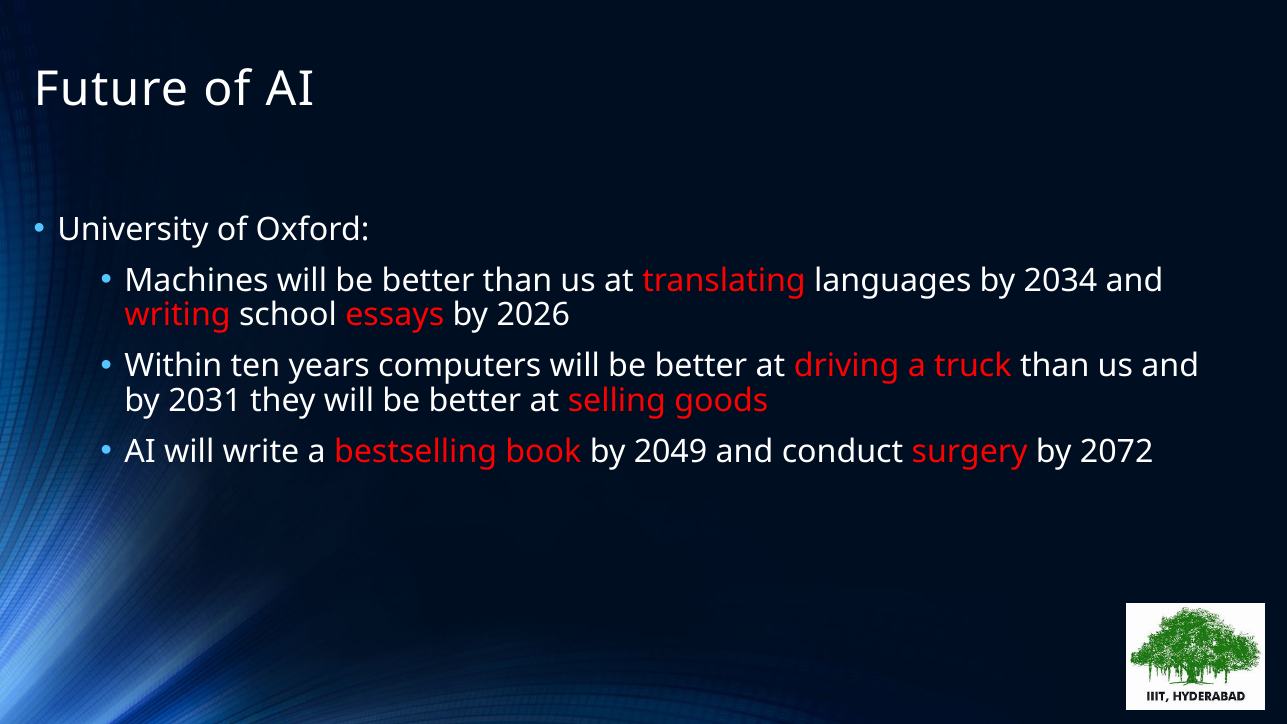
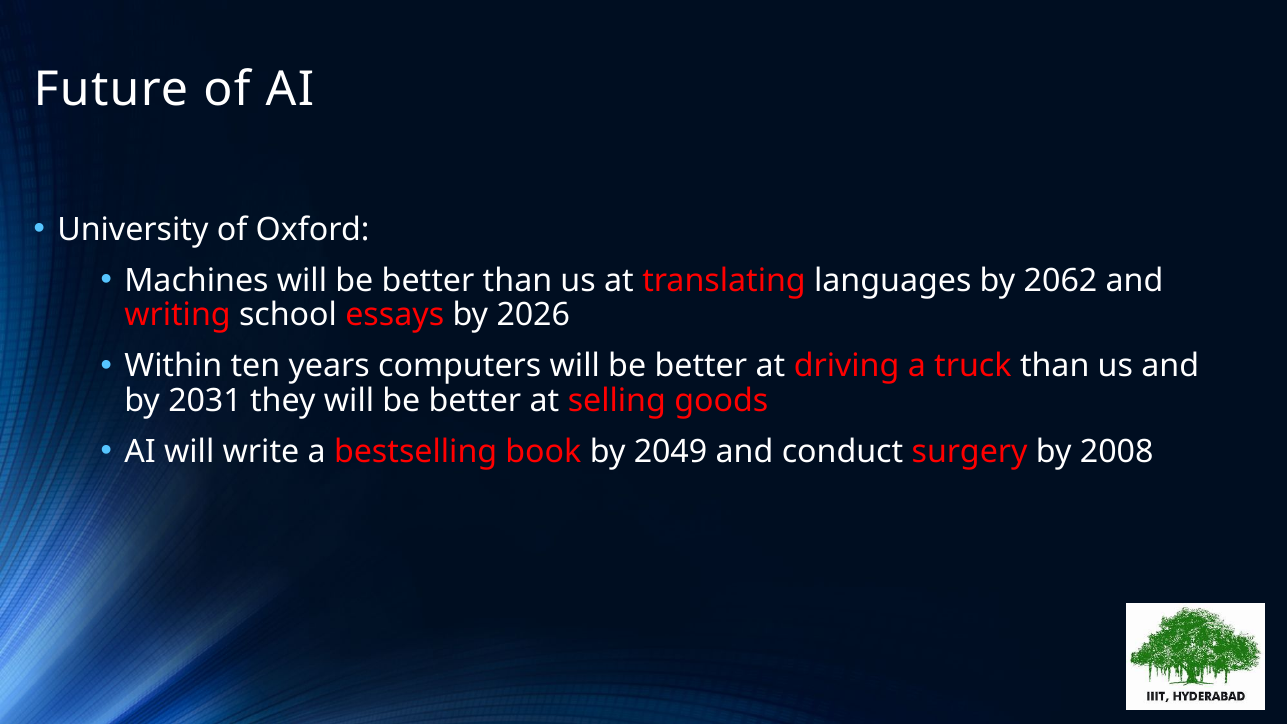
2034: 2034 -> 2062
2072: 2072 -> 2008
